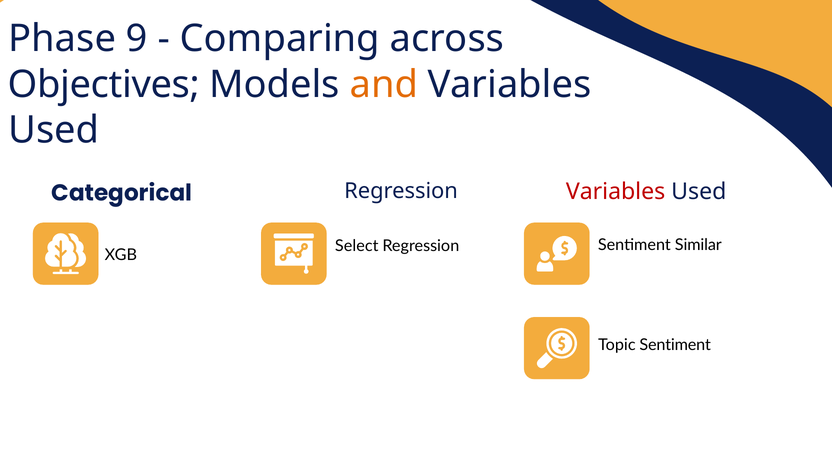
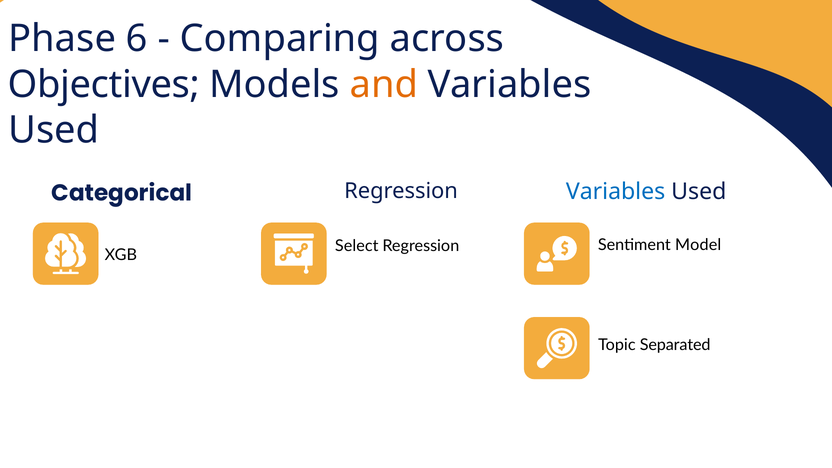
9: 9 -> 6
Variables at (616, 192) colour: red -> blue
Similar: Similar -> Model
Topic Sentiment: Sentiment -> Separated
